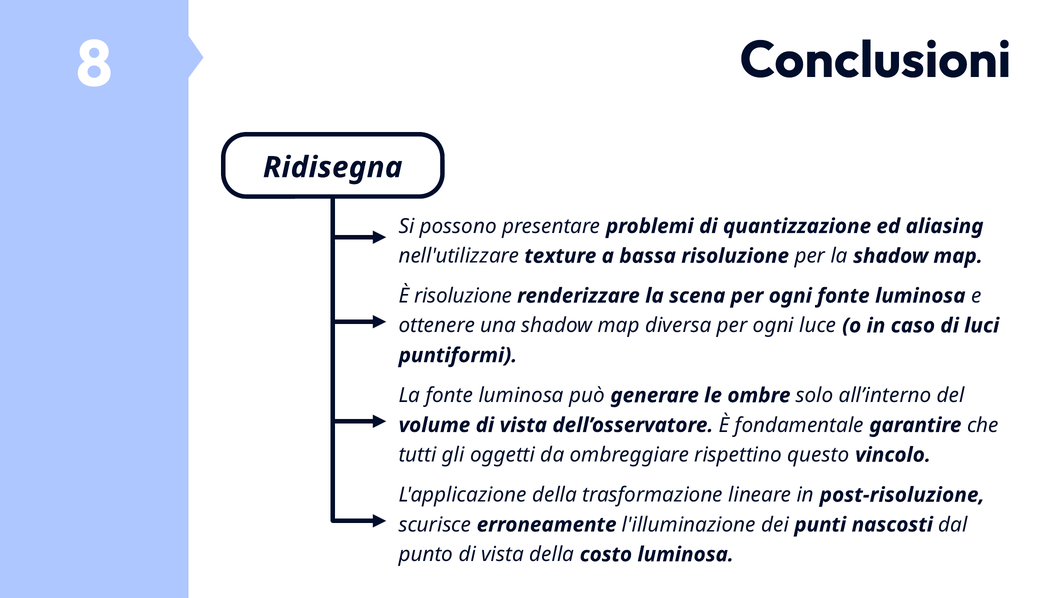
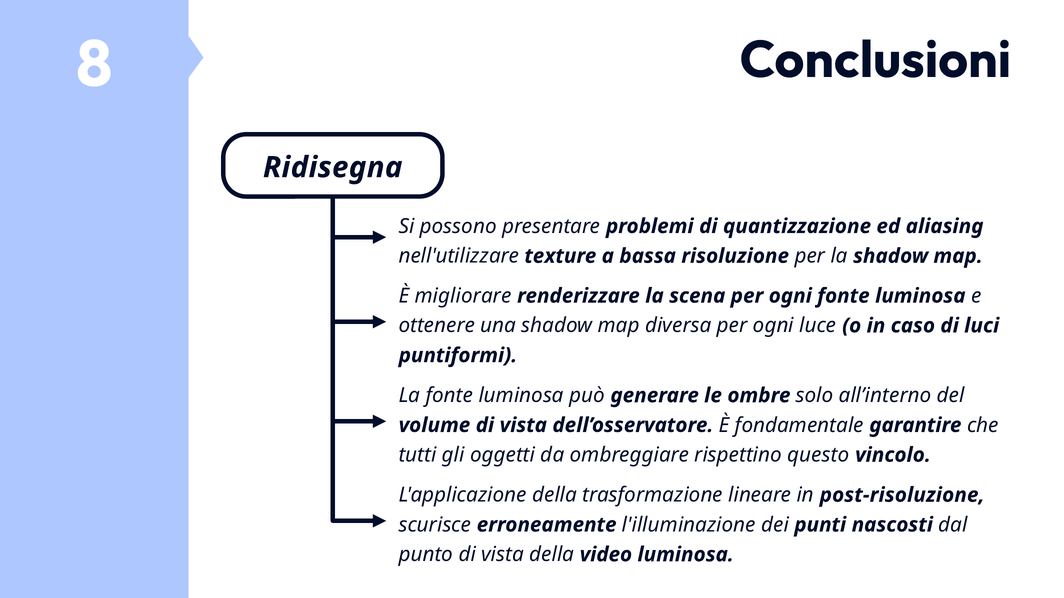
È risoluzione: risoluzione -> migliorare
costo: costo -> video
